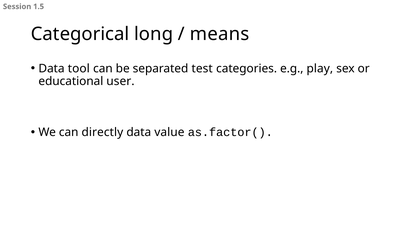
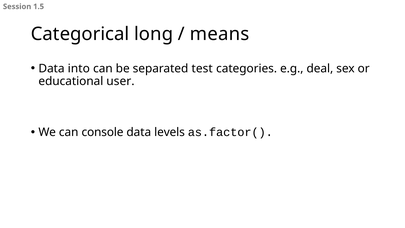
tool: tool -> into
play: play -> deal
directly: directly -> console
value: value -> levels
